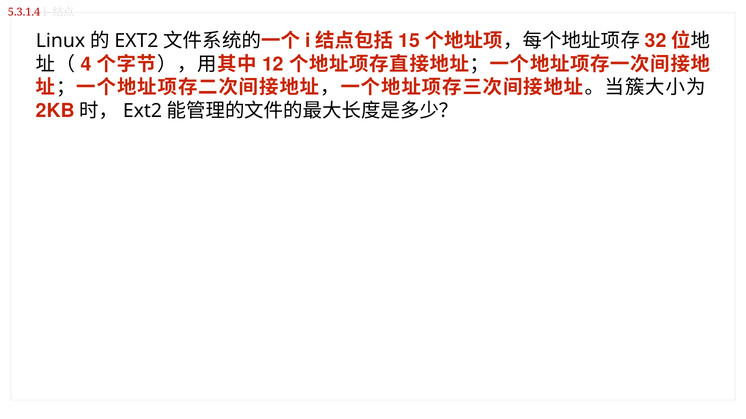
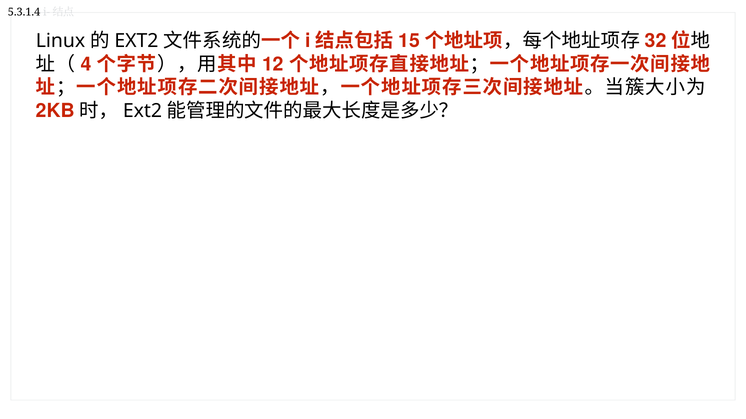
5.3.1.4 colour: red -> black
